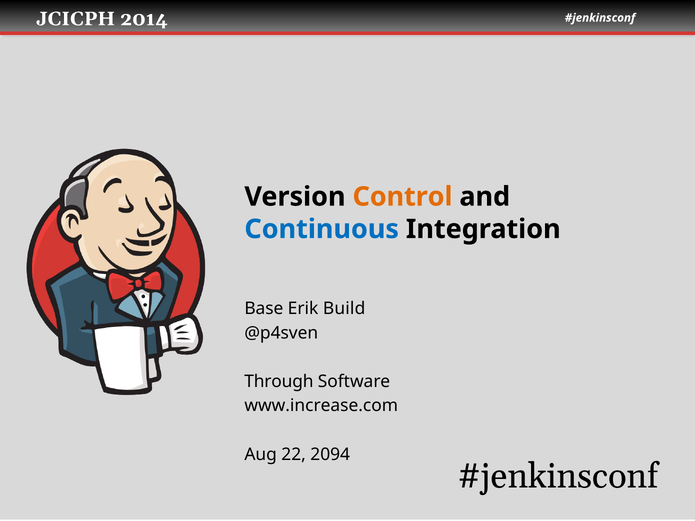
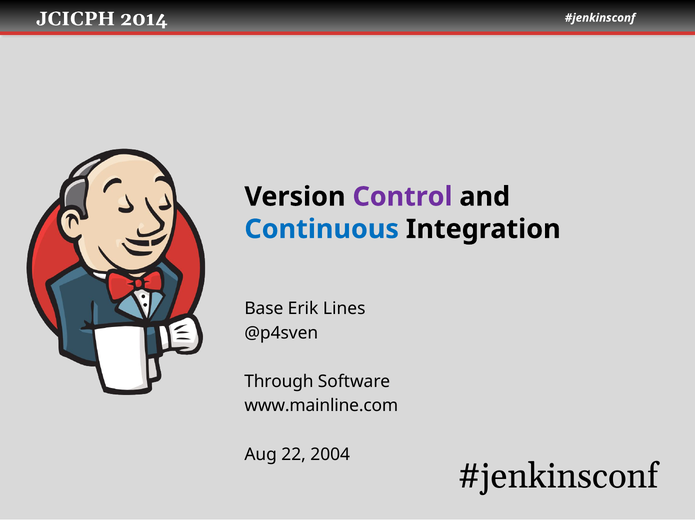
Control colour: orange -> purple
Build: Build -> Lines
www.increase.com: www.increase.com -> www.mainline.com
2094: 2094 -> 2004
